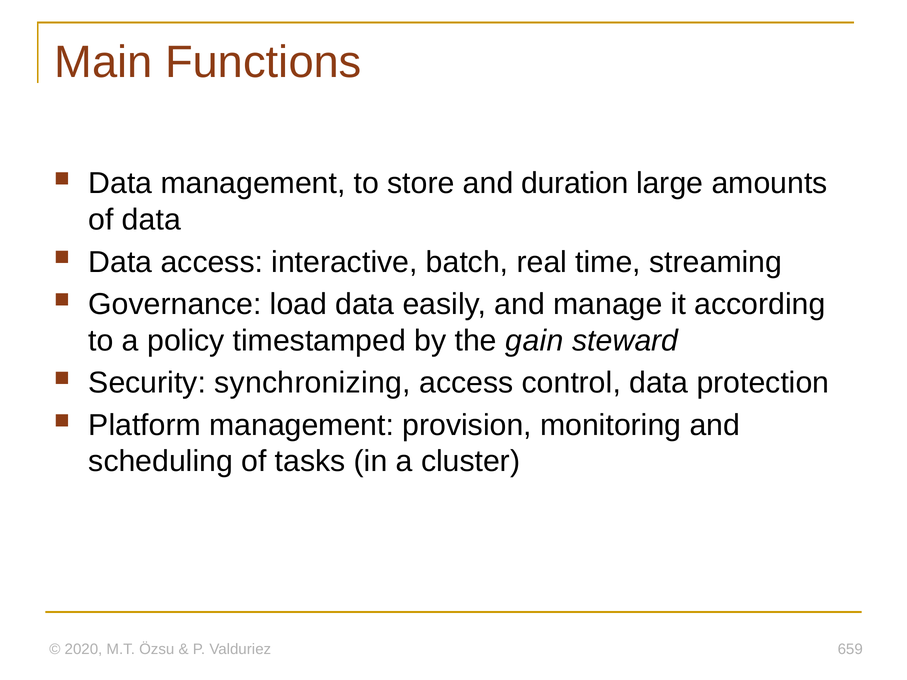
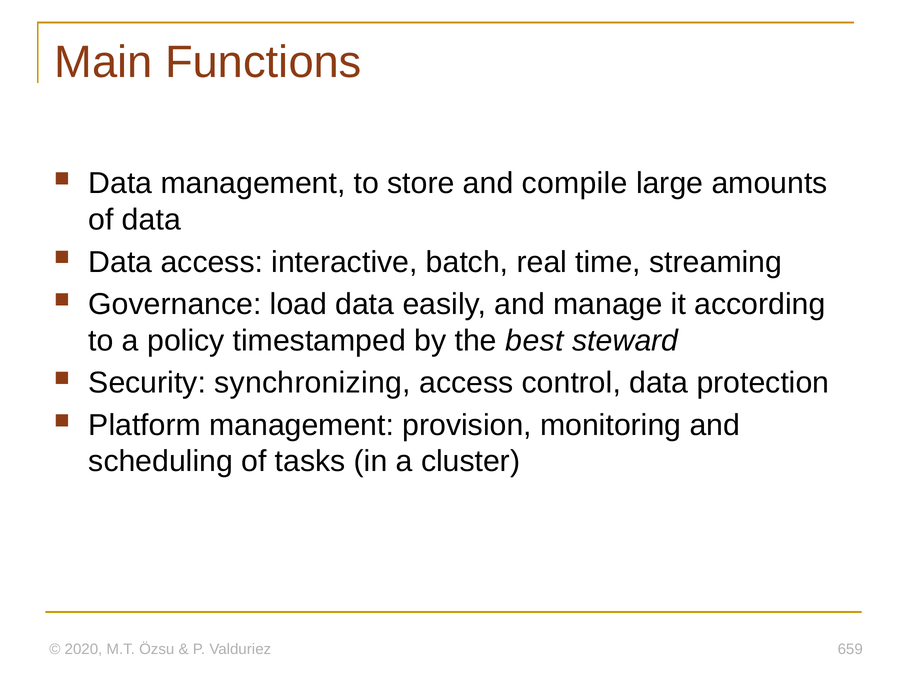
duration: duration -> compile
gain: gain -> best
